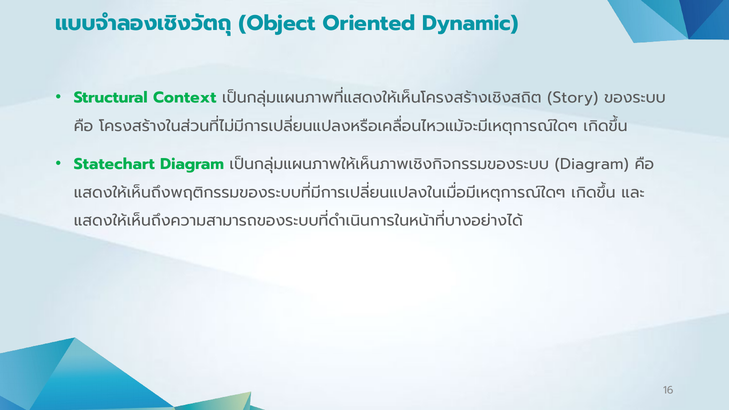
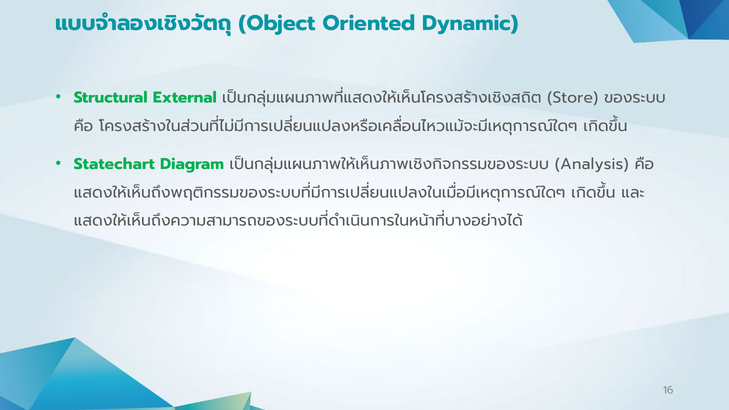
Context: Context -> External
Story: Story -> Store
Diagram at (592, 164): Diagram -> Analysis
